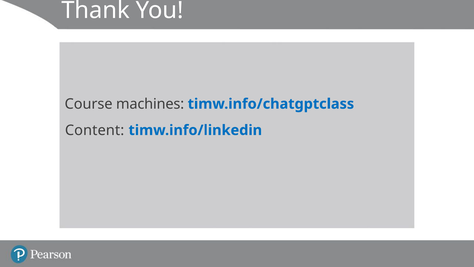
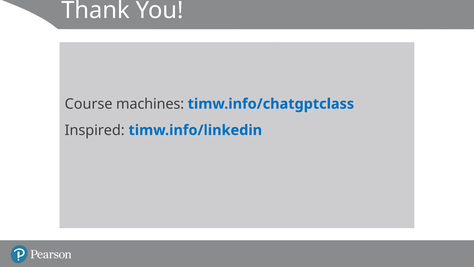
Content: Content -> Inspired
